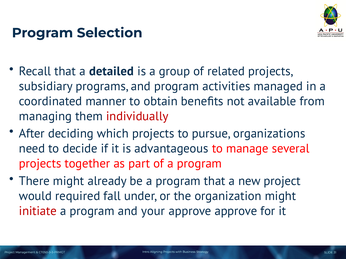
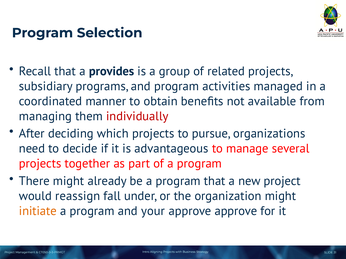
detailed: detailed -> provides
required: required -> reassign
initiate colour: red -> orange
